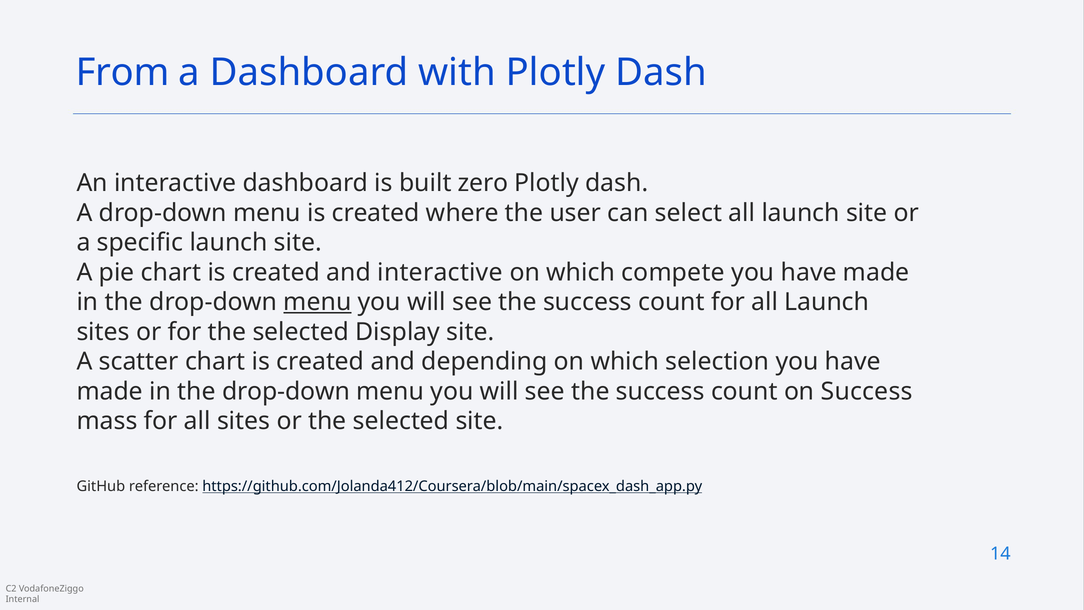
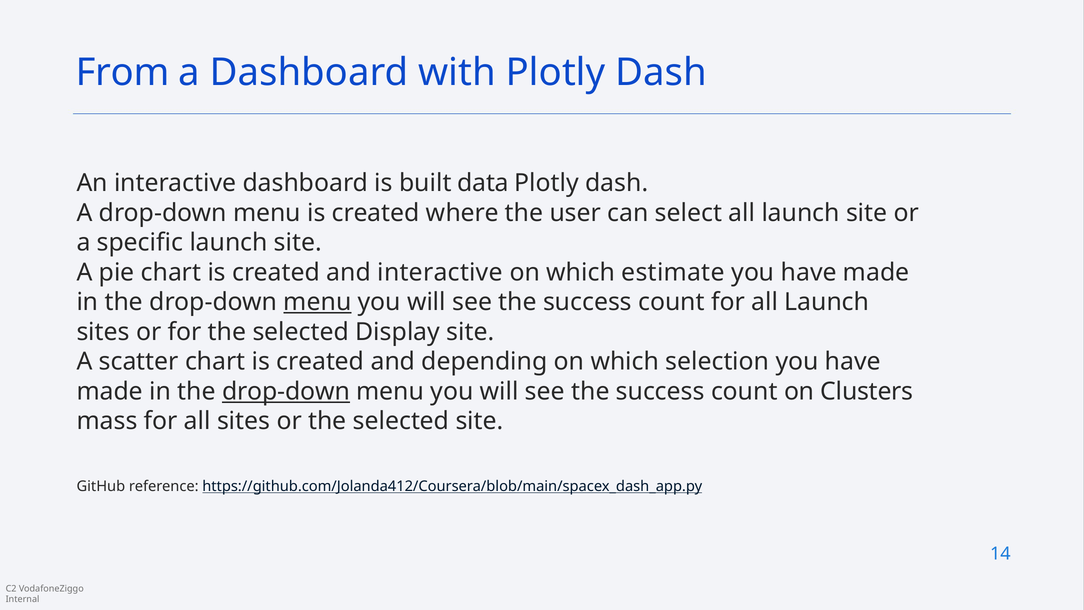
zero: zero -> data
compete: compete -> estimate
drop-down at (286, 391) underline: none -> present
on Success: Success -> Clusters
